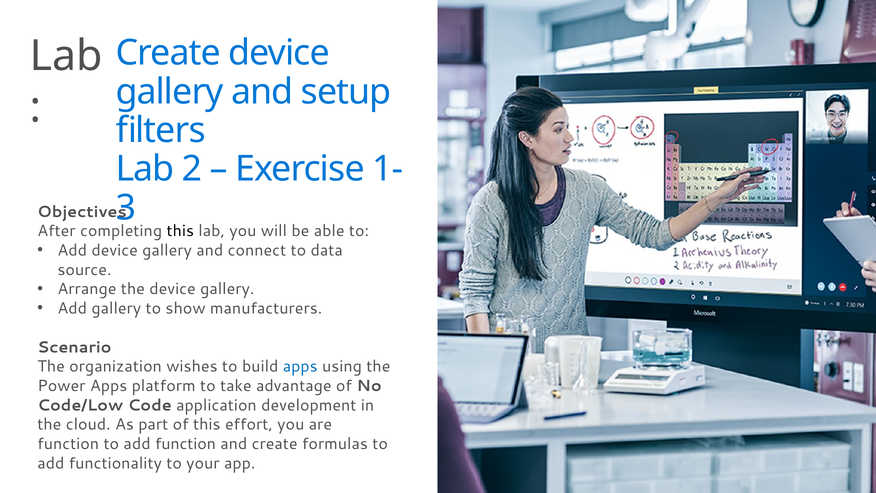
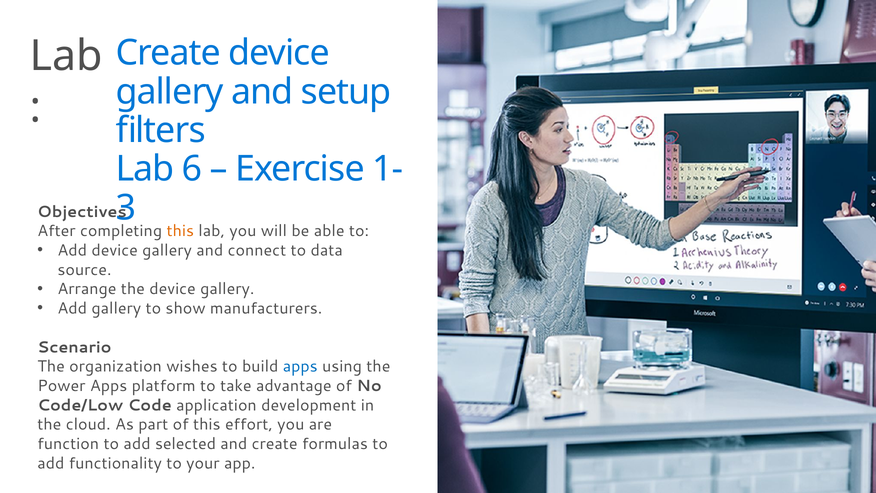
2: 2 -> 6
this at (180, 231) colour: black -> orange
add function: function -> selected
